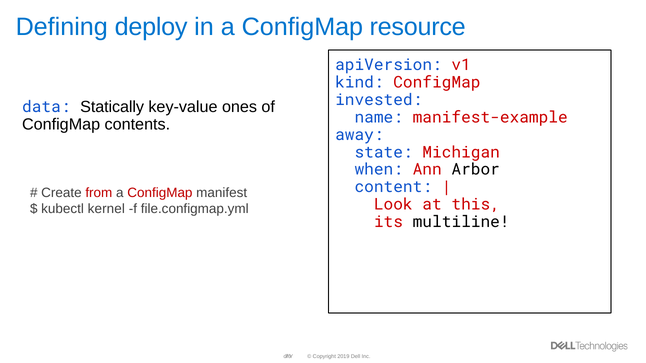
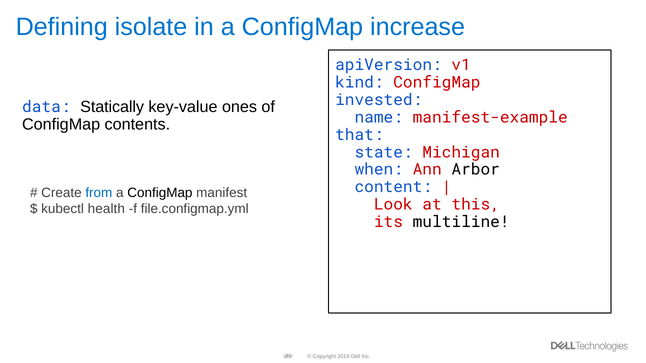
deploy: deploy -> isolate
resource: resource -> increase
away: away -> that
from colour: red -> blue
ConfigMap at (160, 193) colour: red -> black
kernel: kernel -> health
